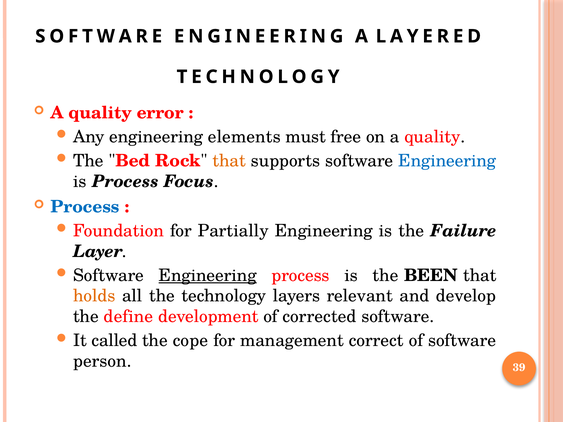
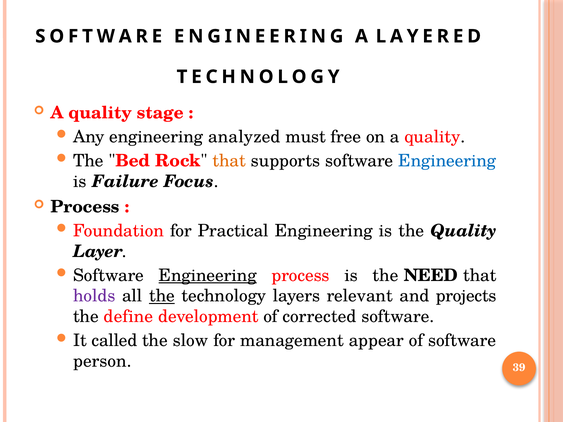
error: error -> stage
elements: elements -> analyzed
is Process: Process -> Failure
Process at (85, 207) colour: blue -> black
Partially: Partially -> Practical
the Failure: Failure -> Quality
BEEN: BEEN -> NEED
holds colour: orange -> purple
the at (162, 296) underline: none -> present
develop: develop -> projects
cope: cope -> slow
correct: correct -> appear
